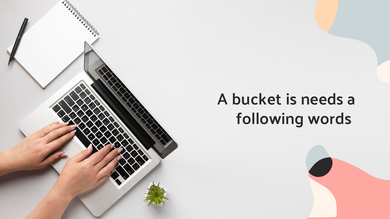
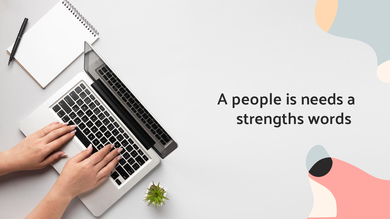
bucket: bucket -> people
following: following -> strengths
